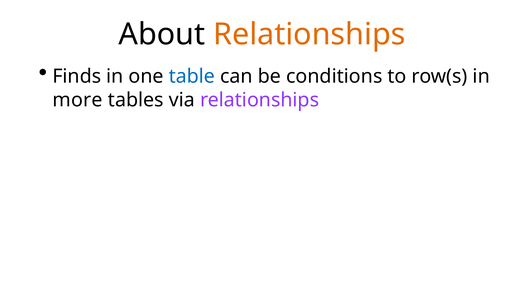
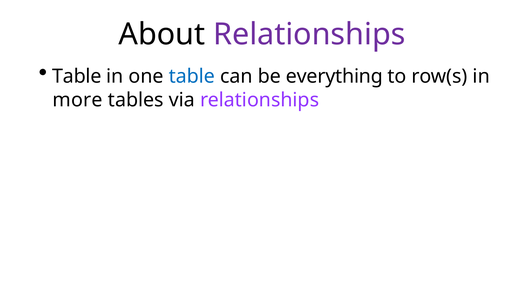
Relationships at (309, 34) colour: orange -> purple
Finds at (77, 76): Finds -> Table
conditions: conditions -> everything
